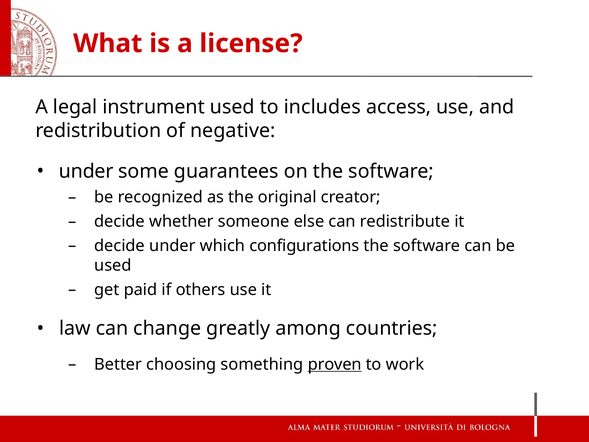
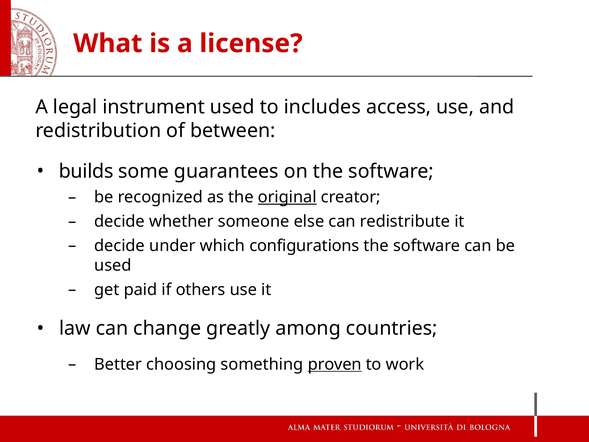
negative: negative -> between
under at (86, 171): under -> builds
original underline: none -> present
